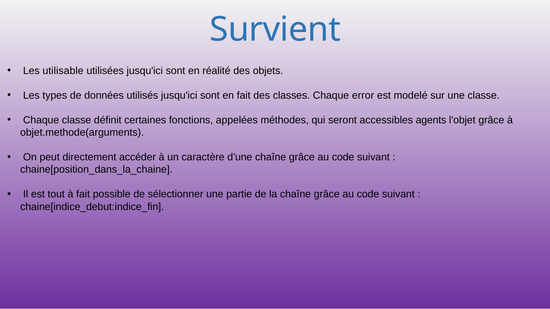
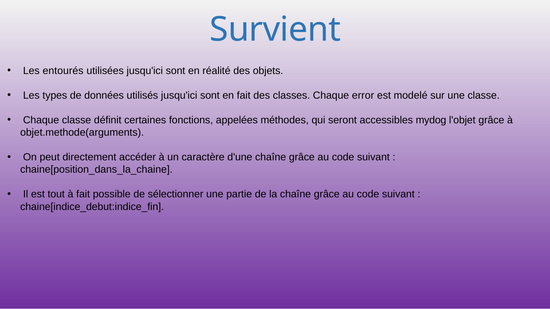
utilisable: utilisable -> entourés
agents: agents -> mydog
